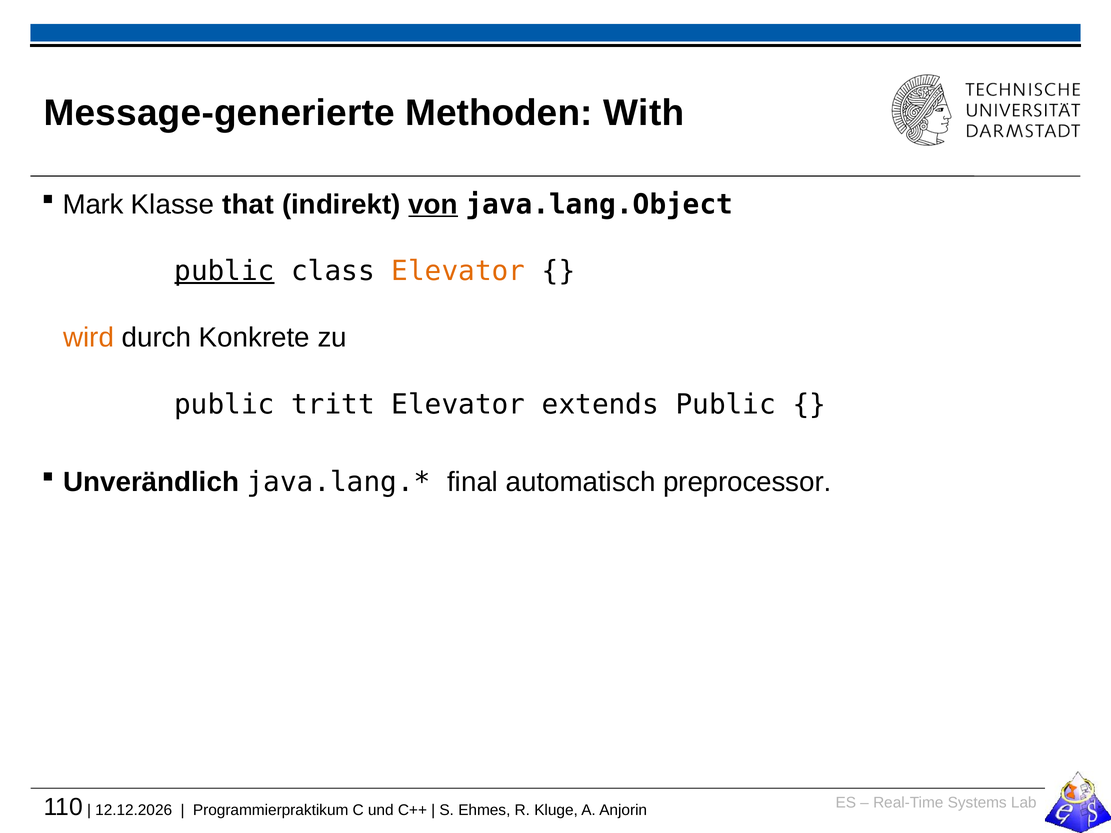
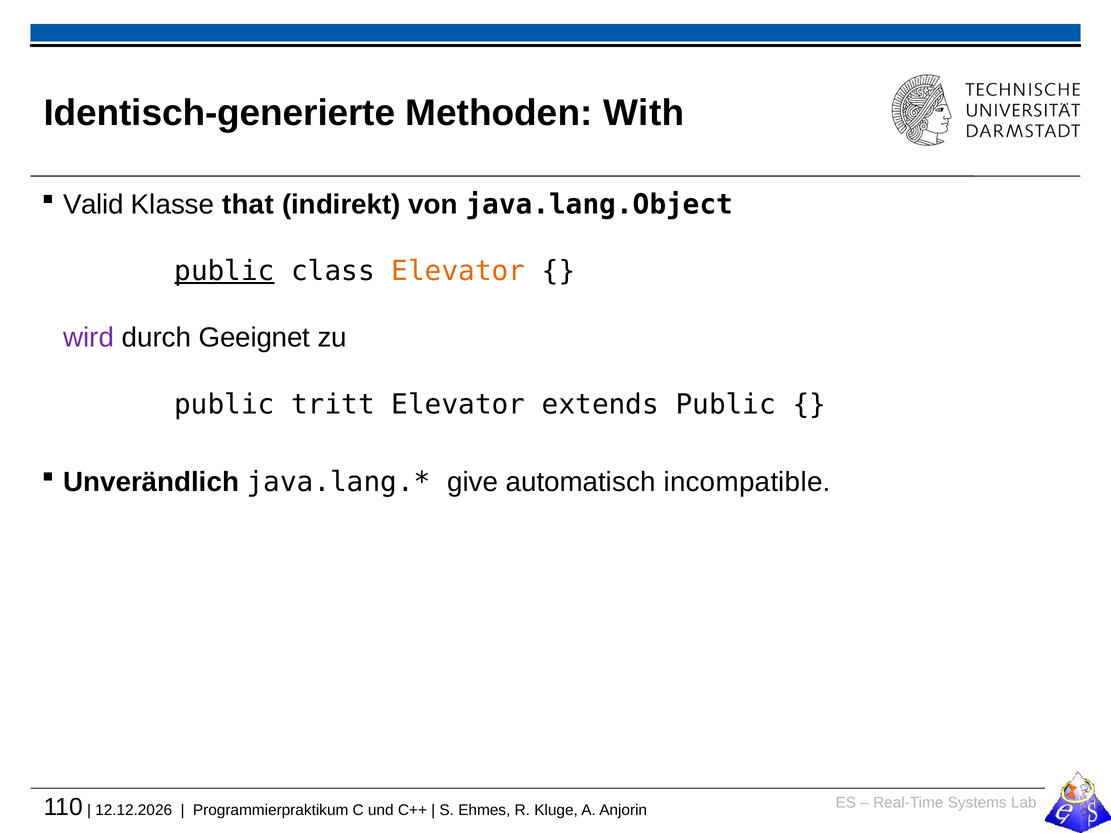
Message-generierte: Message-generierte -> Identisch-generierte
Mark: Mark -> Valid
von underline: present -> none
wird colour: orange -> purple
Konkrete: Konkrete -> Geeignet
final: final -> give
preprocessor: preprocessor -> incompatible
